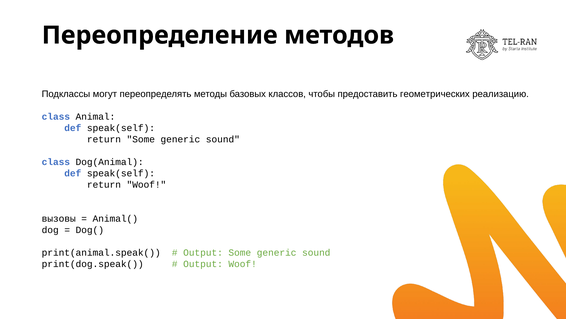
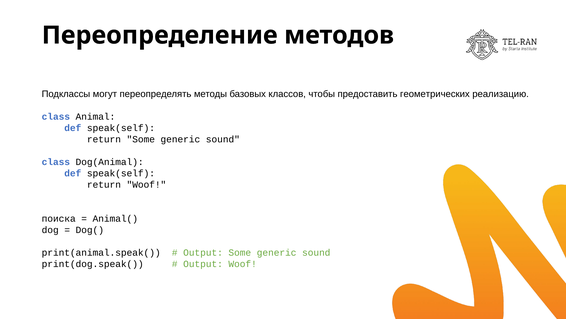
вызовы: вызовы -> поиска
